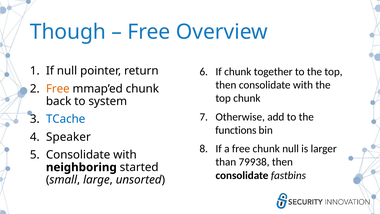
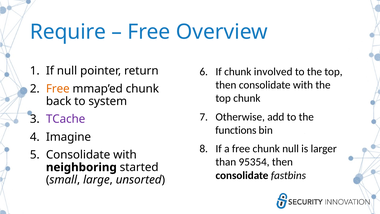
Though: Though -> Require
together: together -> involved
TCache colour: blue -> purple
Speaker: Speaker -> Imagine
79938: 79938 -> 95354
